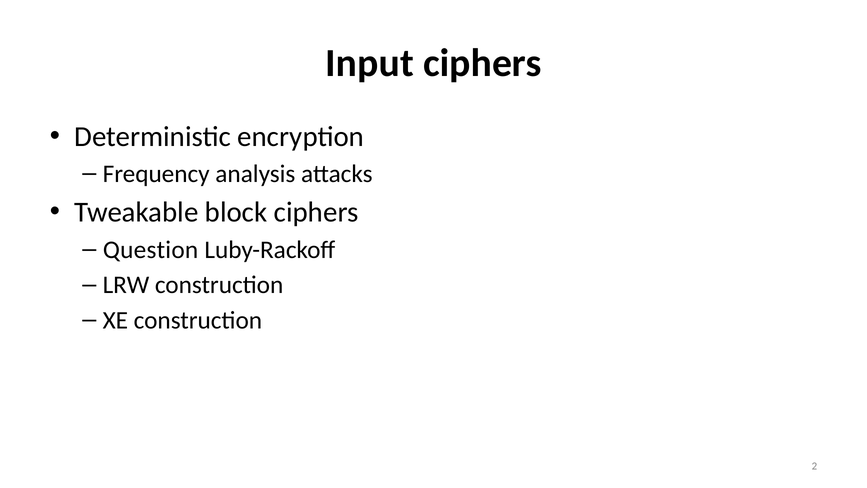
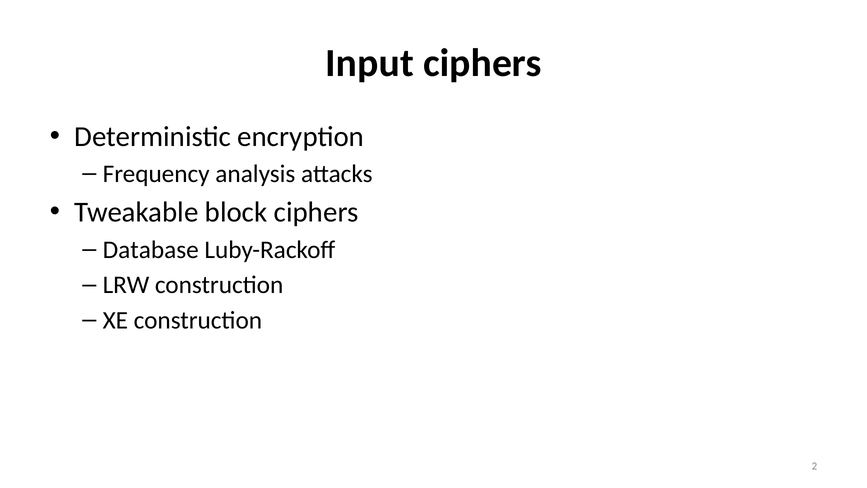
Question: Question -> Database
